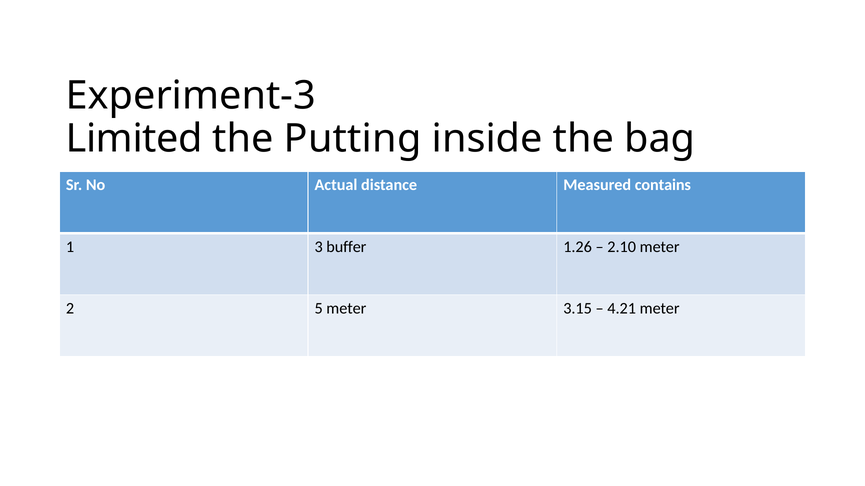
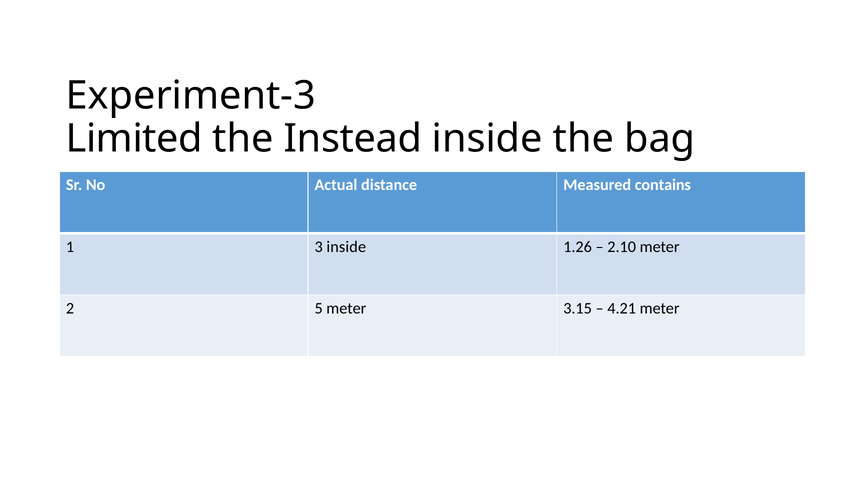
Putting: Putting -> Instead
3 buffer: buffer -> inside
